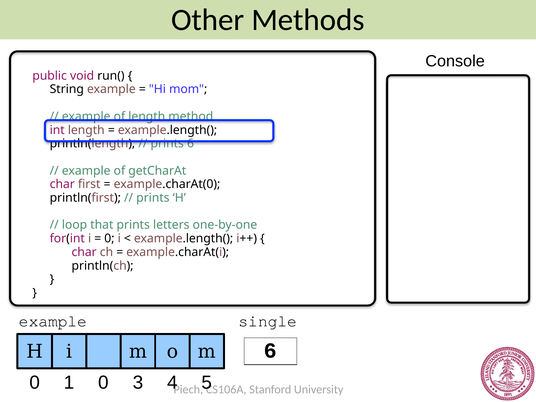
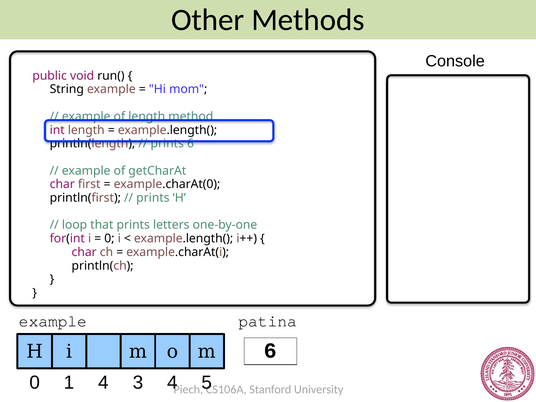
single: single -> patina
1 0: 0 -> 4
